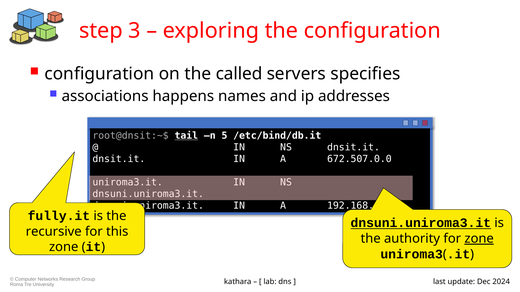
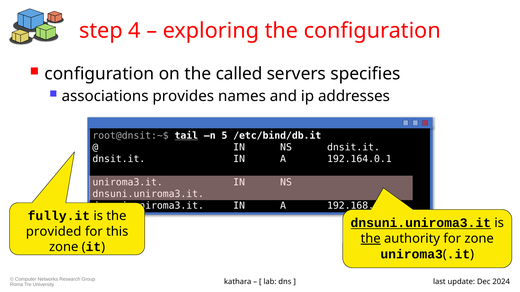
3: 3 -> 4
happens: happens -> provides
672.507.0.0: 672.507.0.0 -> 192.164.0.1
recursive: recursive -> provided
the at (371, 239) underline: none -> present
zone at (479, 239) underline: present -> none
